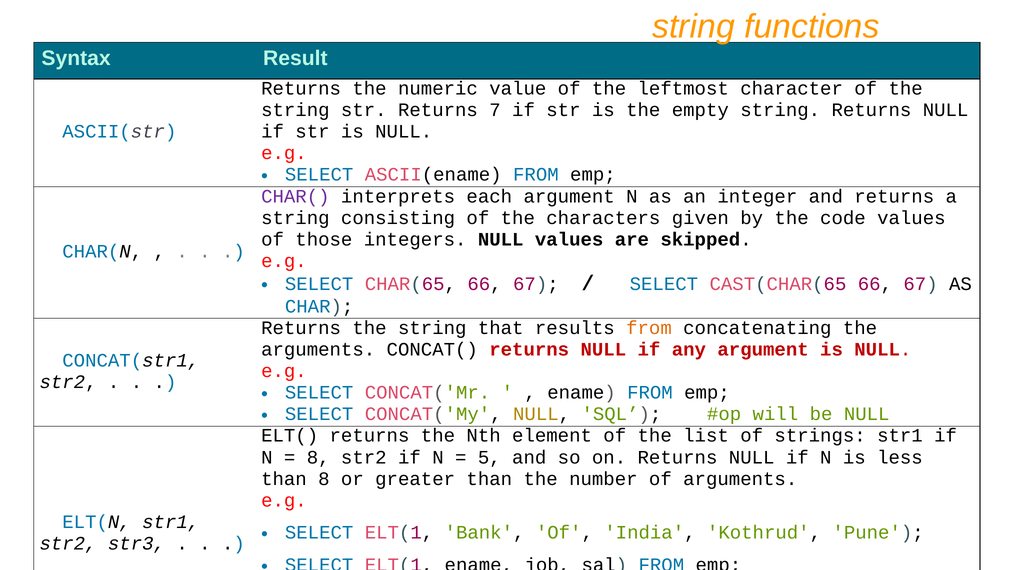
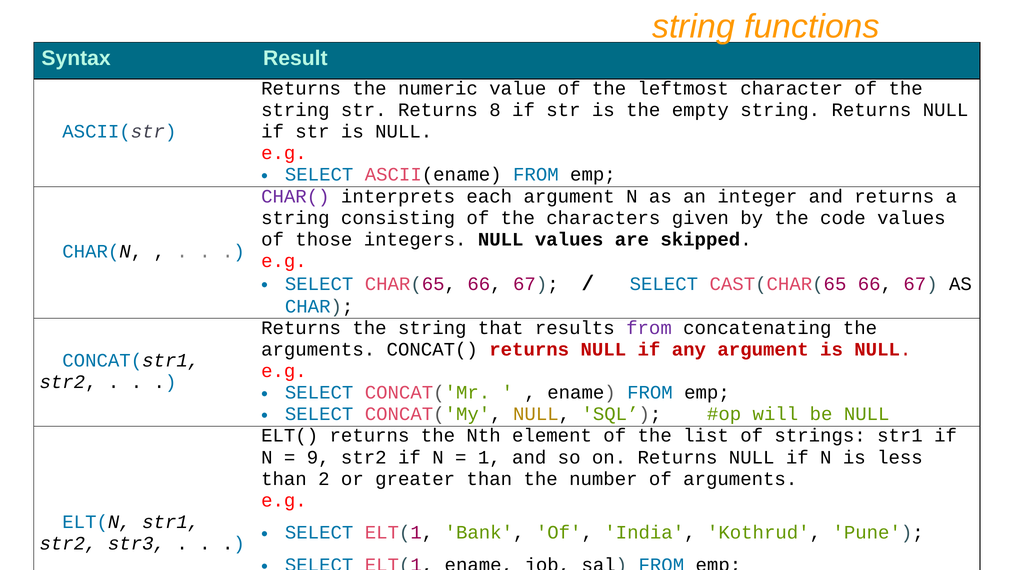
7: 7 -> 8
from at (649, 328) colour: orange -> purple
8 at (318, 458): 8 -> 9
5: 5 -> 1
than 8: 8 -> 2
